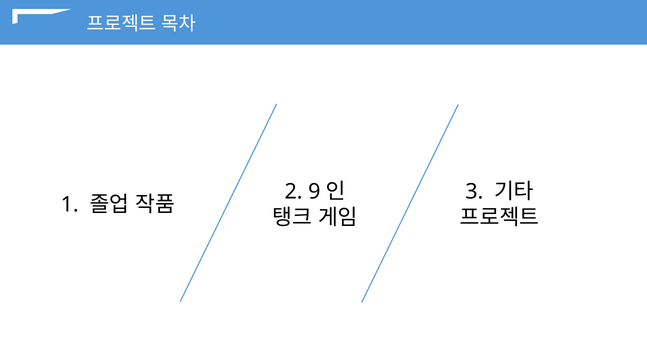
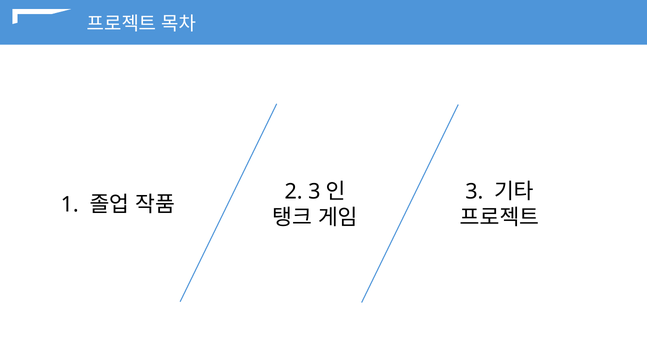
2 9: 9 -> 3
